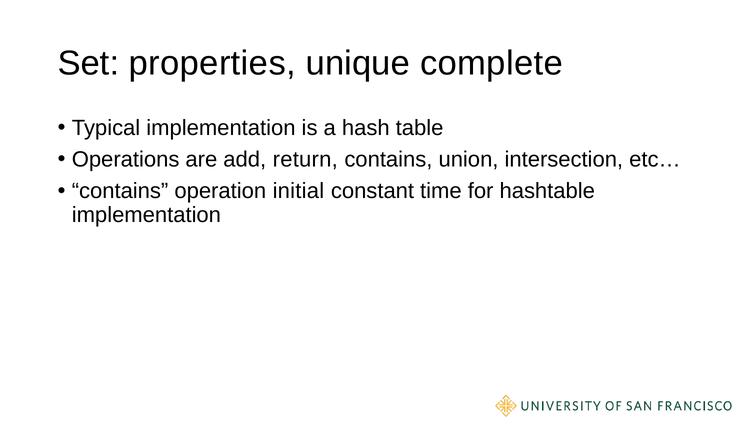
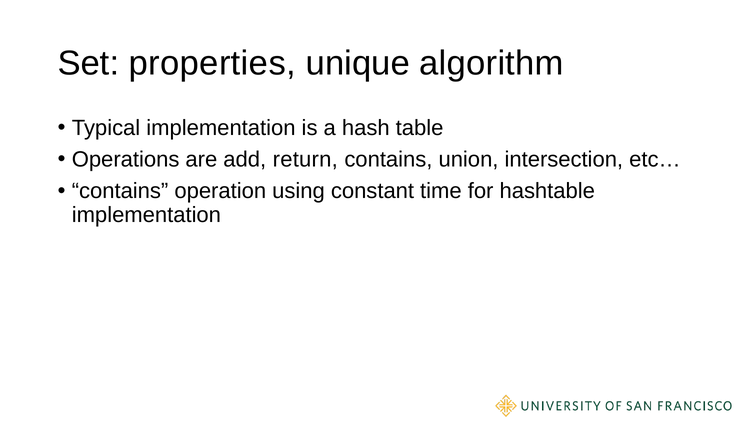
complete: complete -> algorithm
initial: initial -> using
